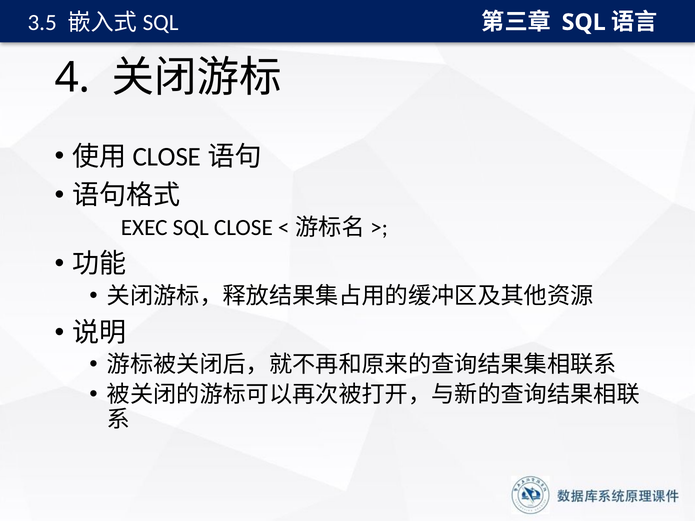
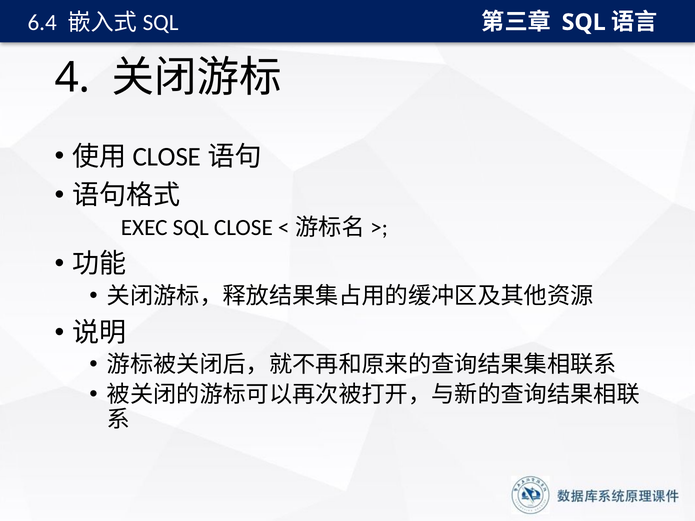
3.5: 3.5 -> 6.4
